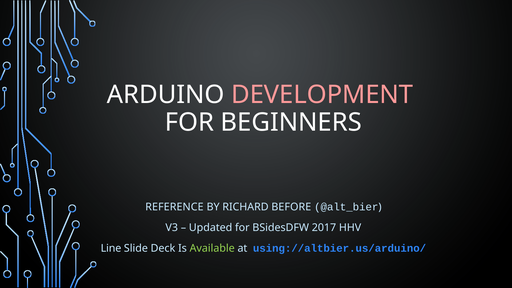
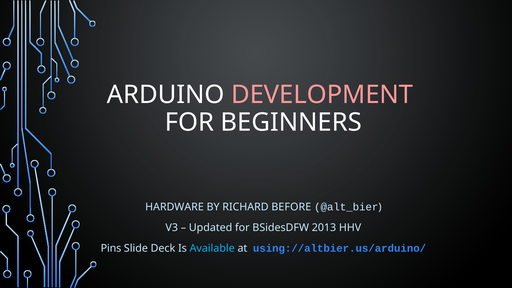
REFERENCE: REFERENCE -> HARDWARE
2017: 2017 -> 2013
Line: Line -> Pins
Available colour: light green -> light blue
